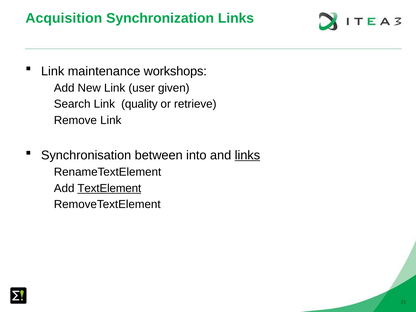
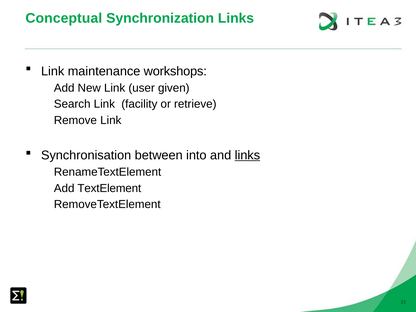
Acquisition: Acquisition -> Conceptual
quality: quality -> facility
TextElement underline: present -> none
